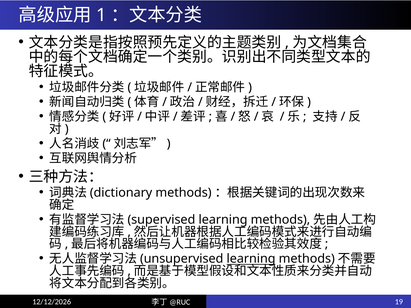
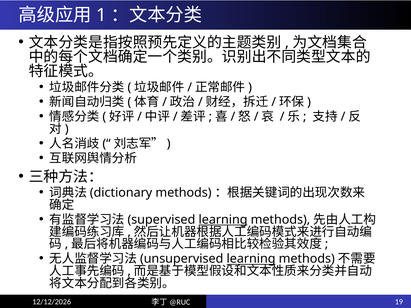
learning at (223, 220) underline: none -> present
